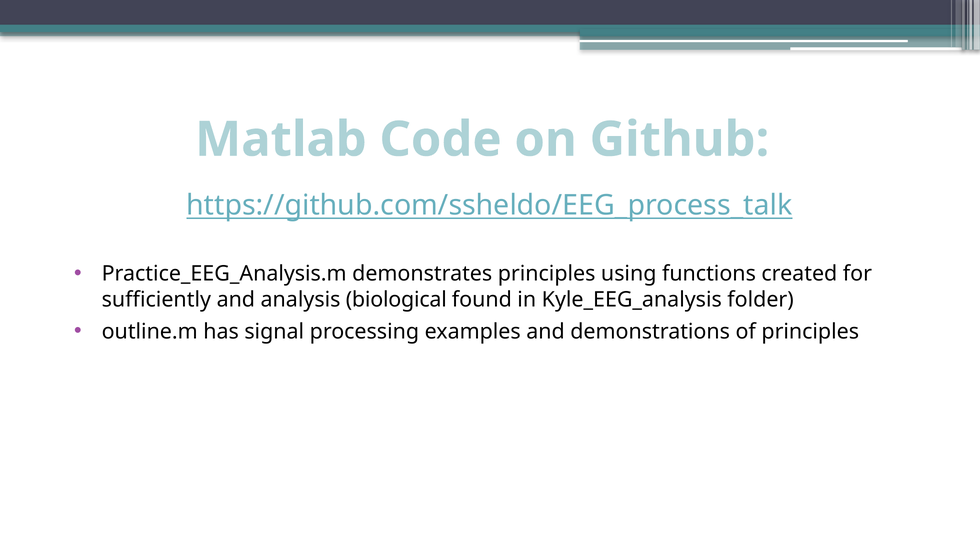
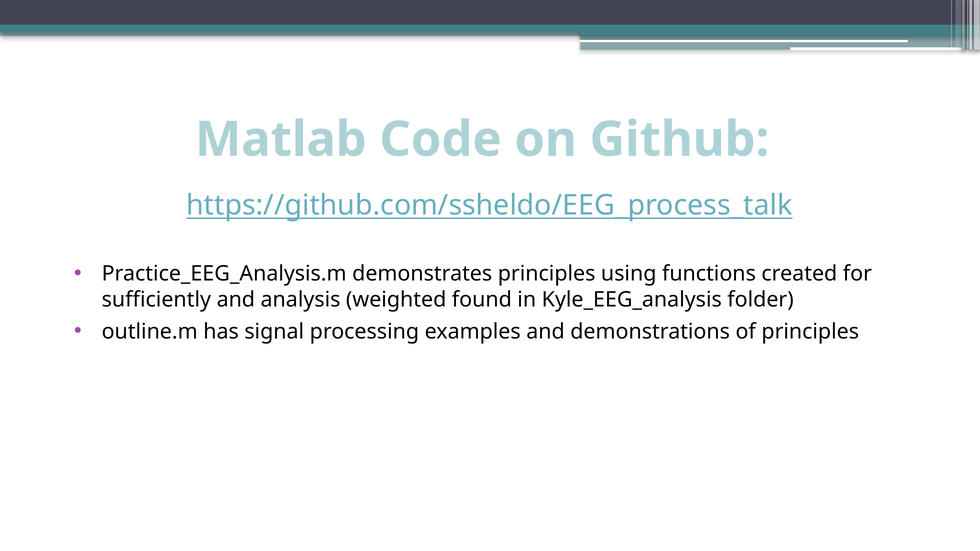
biological: biological -> weighted
